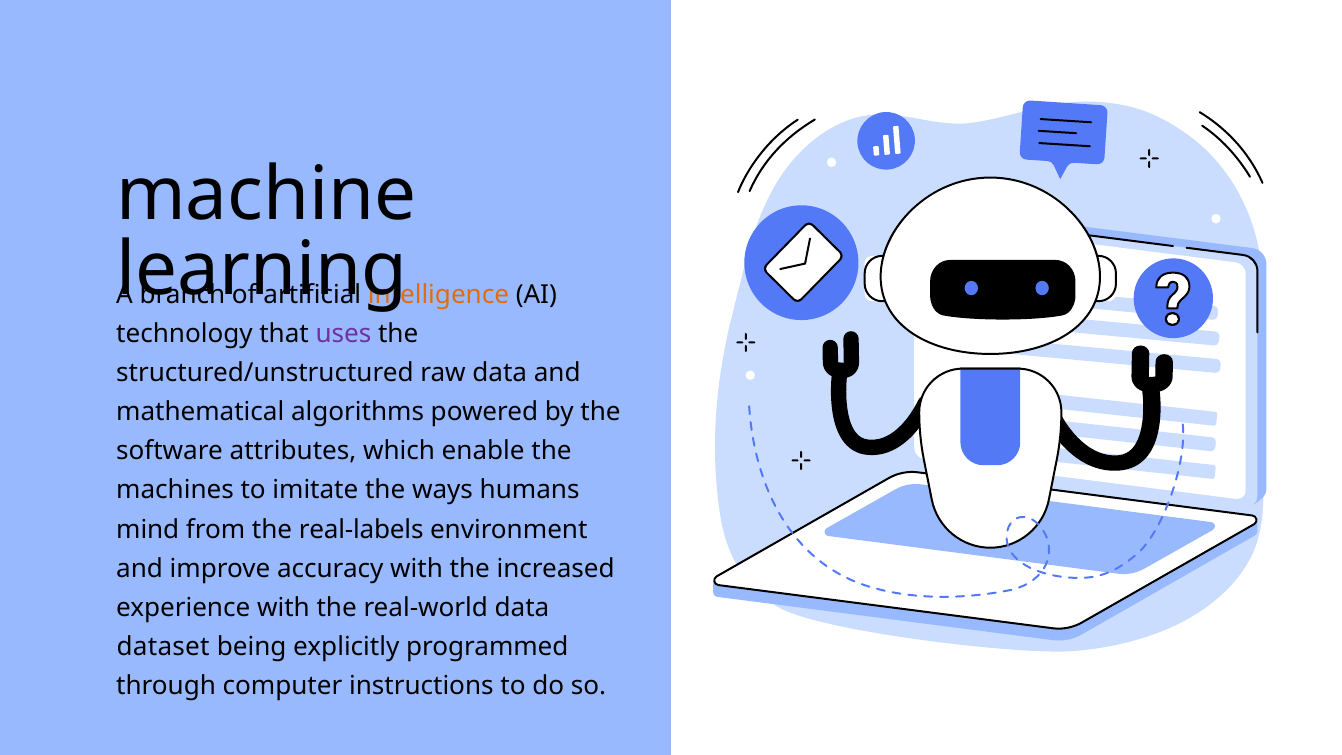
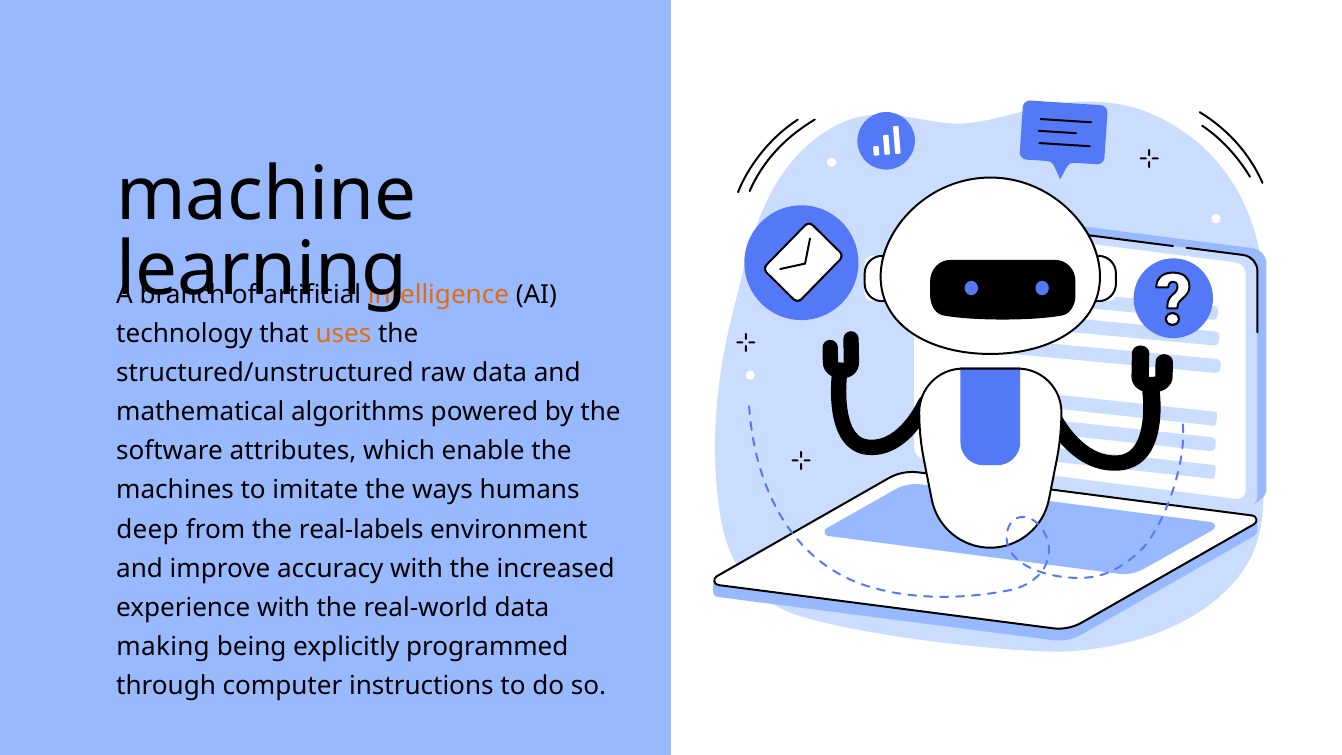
uses colour: purple -> orange
mind: mind -> deep
dataset: dataset -> making
